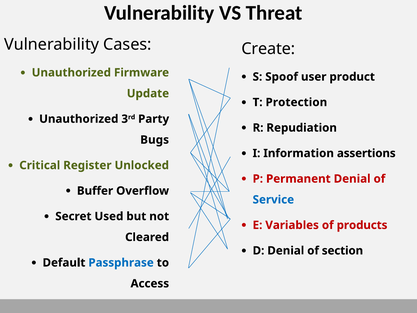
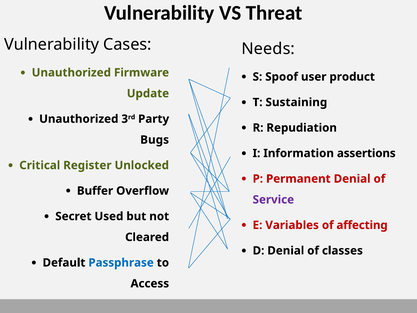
Create: Create -> Needs
Protection: Protection -> Sustaining
Service colour: blue -> purple
products: products -> affecting
section: section -> classes
